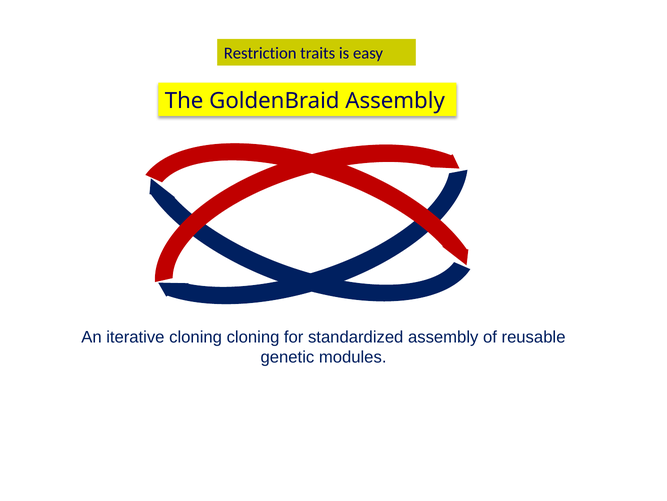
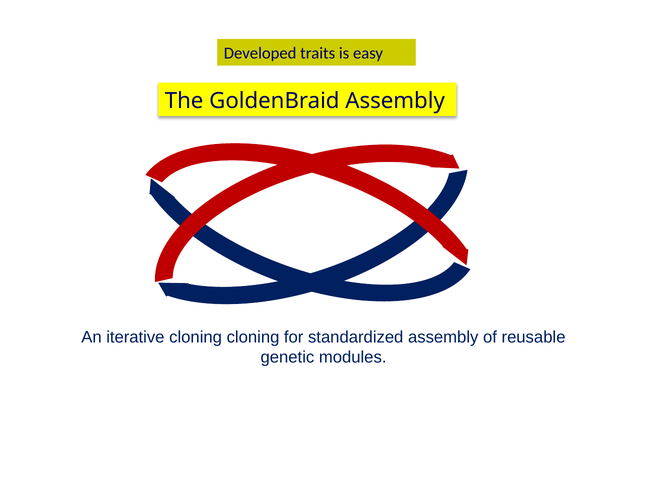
Restriction: Restriction -> Developed
